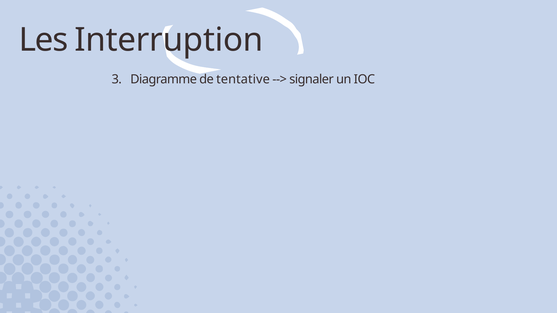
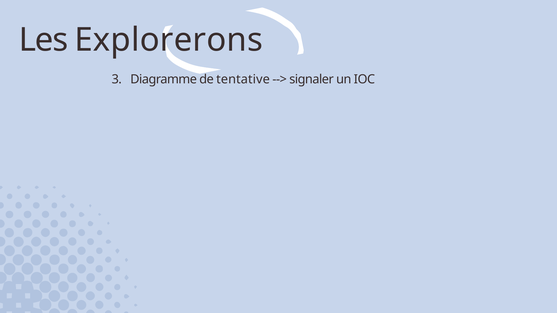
Interruption: Interruption -> Explorerons
